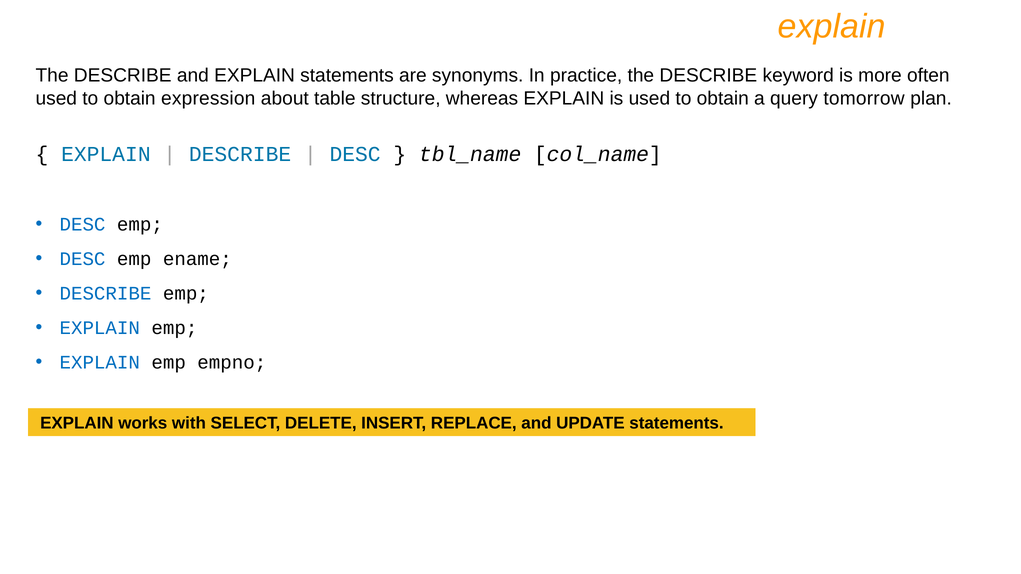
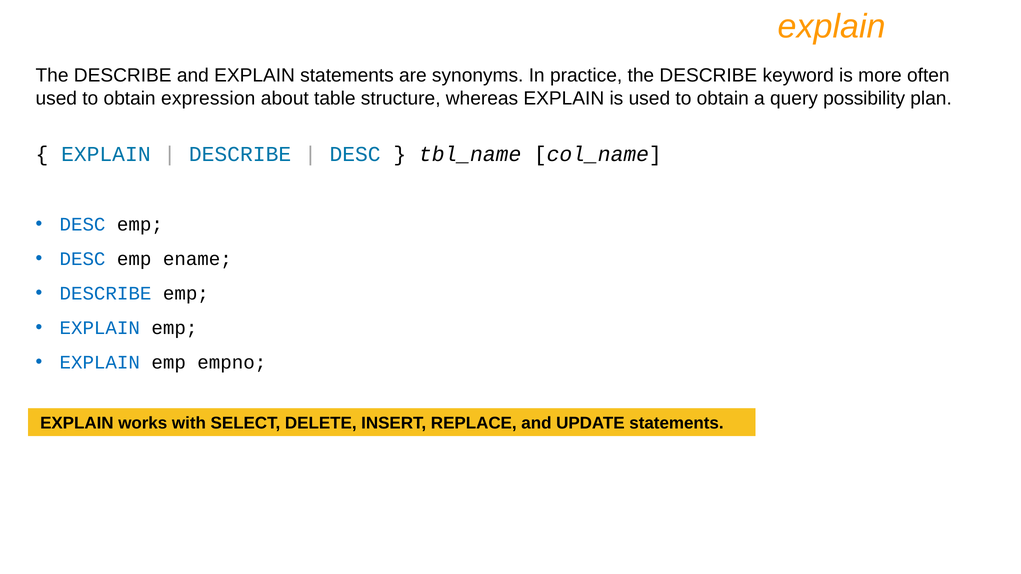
tomorrow: tomorrow -> possibility
